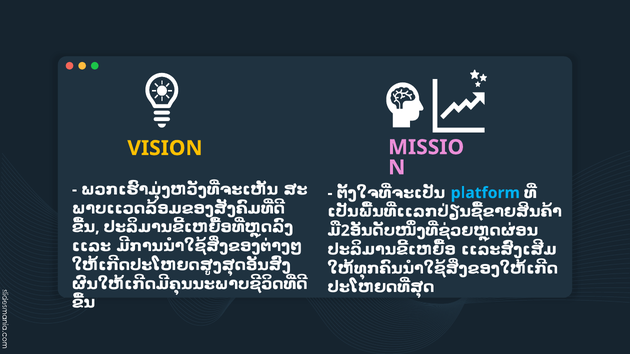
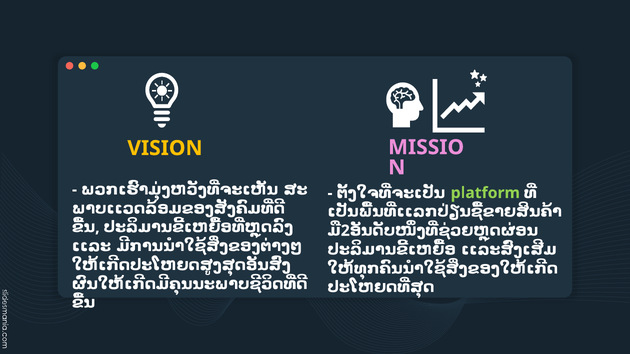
platform colour: light blue -> light green
